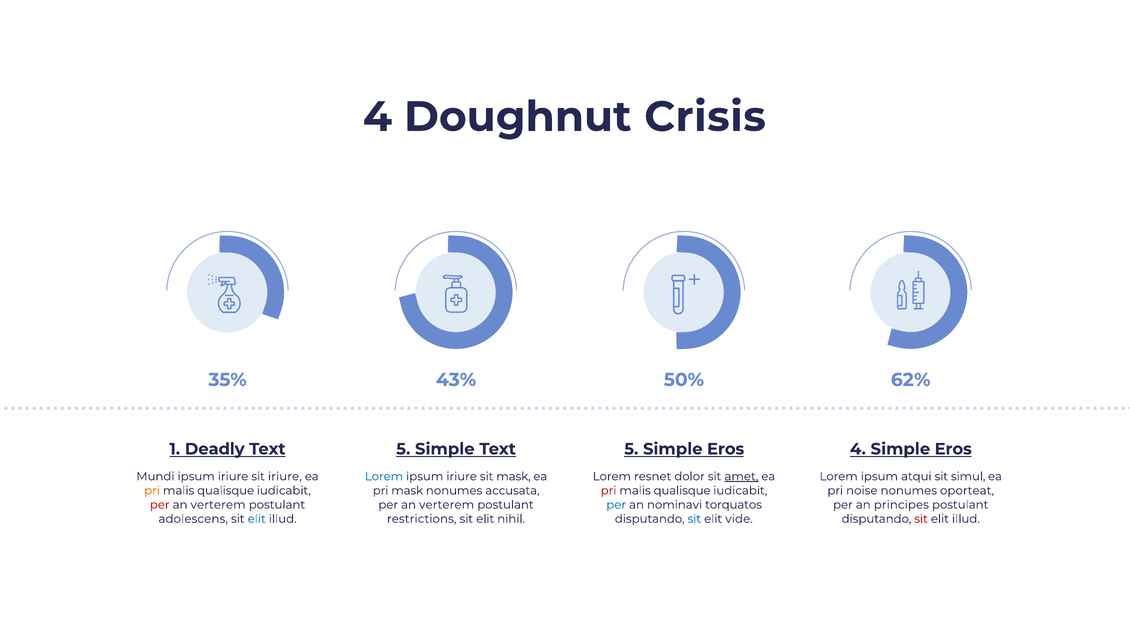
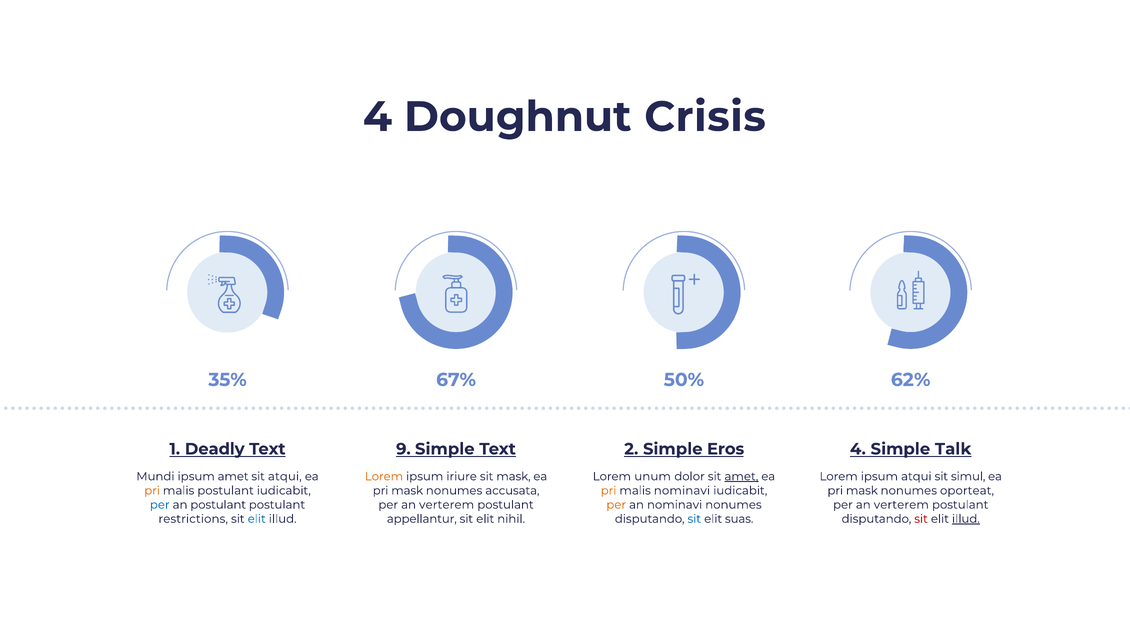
43%: 43% -> 67%
5 at (403, 449): 5 -> 9
Simple Text 5: 5 -> 2
4 Simple Eros: Eros -> Talk
iriure at (233, 476): iriure -> amet
sit iriure: iriure -> atqui
Lorem at (384, 476) colour: blue -> orange
resnet: resnet -> unum
qualisque at (226, 490): qualisque -> postulant
pri at (609, 490) colour: red -> orange
qualisque at (682, 490): qualisque -> nominavi
noise at (862, 490): noise -> mask
per at (160, 504) colour: red -> blue
verterem at (218, 504): verterem -> postulant
per at (616, 504) colour: blue -> orange
nominavi torquatos: torquatos -> nonumes
principes at (901, 504): principes -> verterem
adolescens: adolescens -> restrictions
restrictions: restrictions -> appellantur
vide: vide -> suas
illud at (966, 519) underline: none -> present
